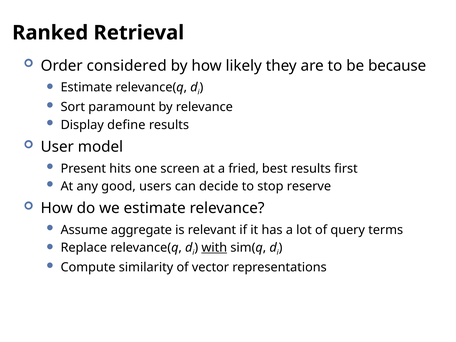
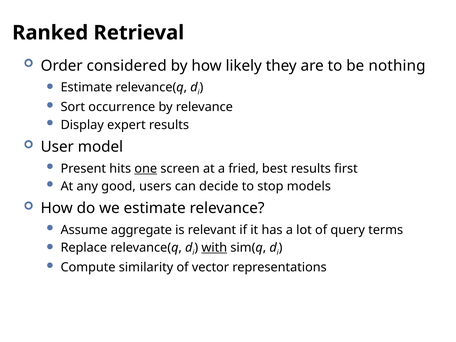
because: because -> nothing
paramount: paramount -> occurrence
define: define -> expert
one underline: none -> present
reserve: reserve -> models
